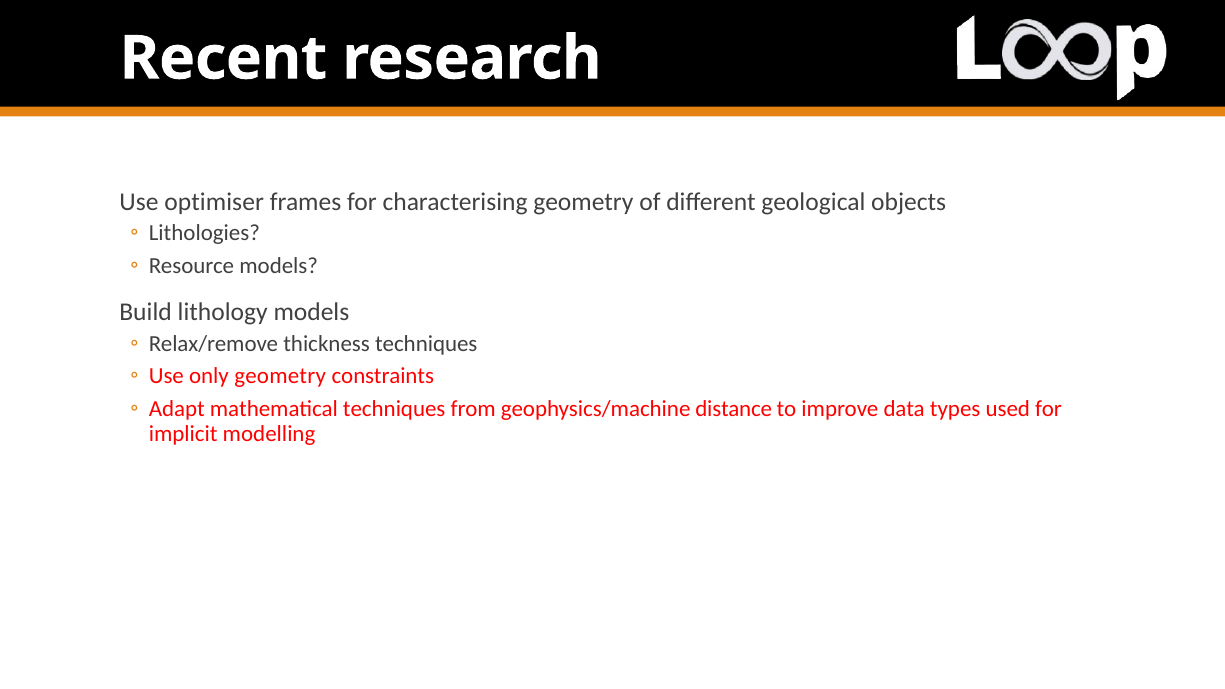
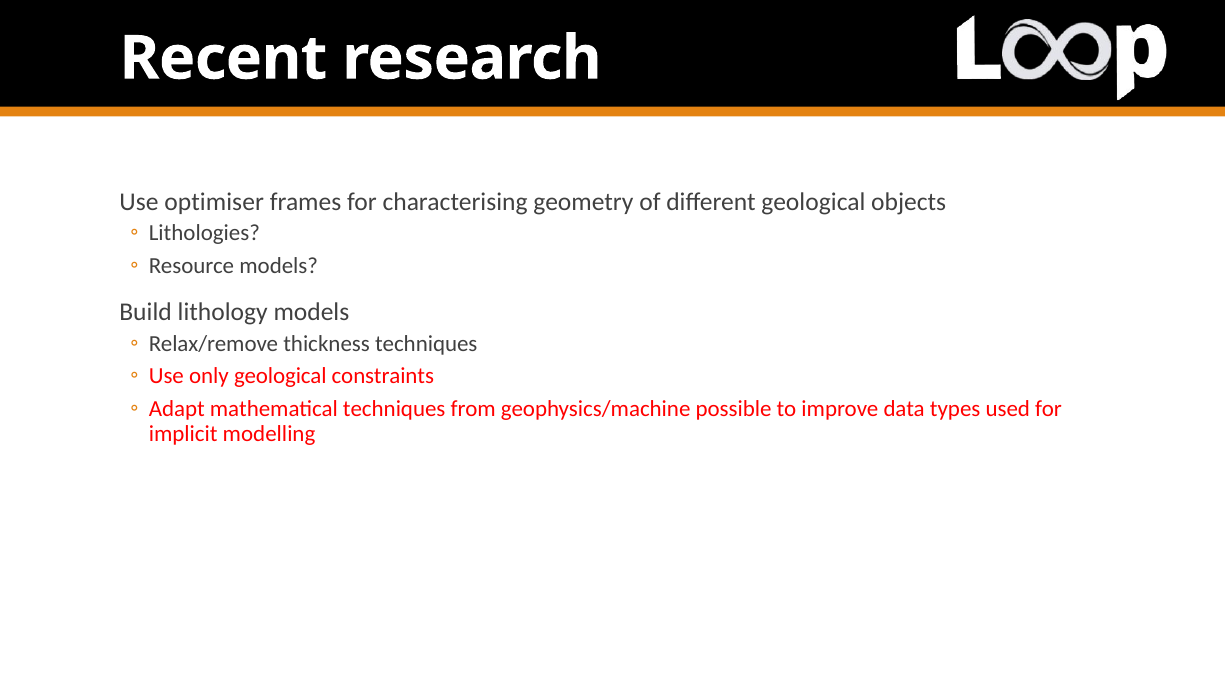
only geometry: geometry -> geological
distance: distance -> possible
